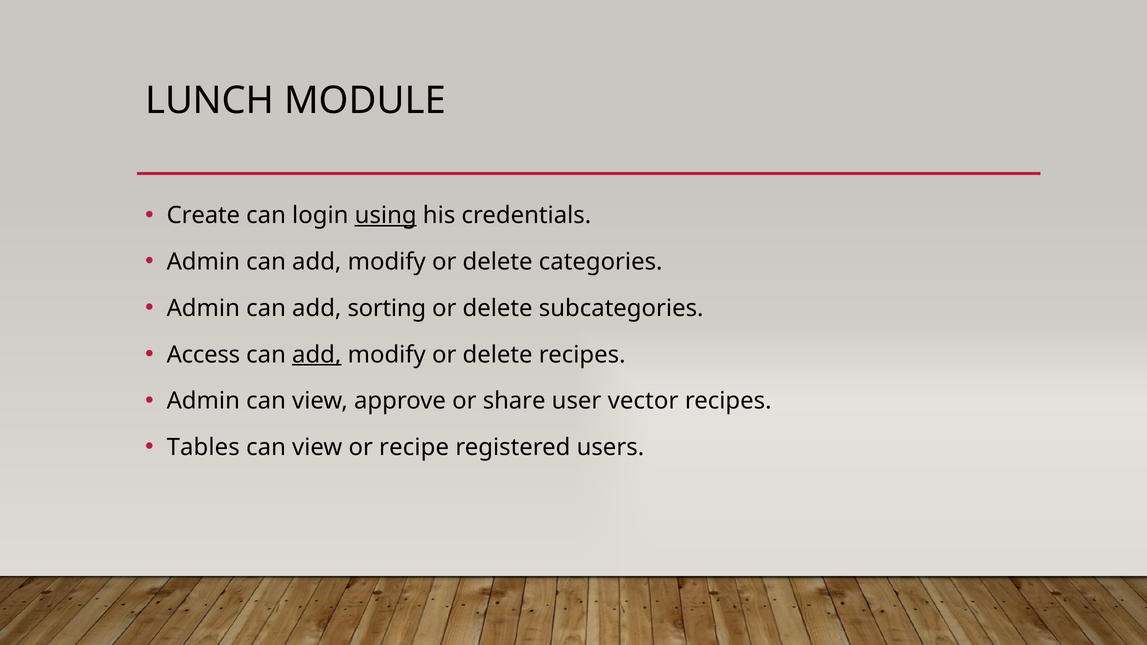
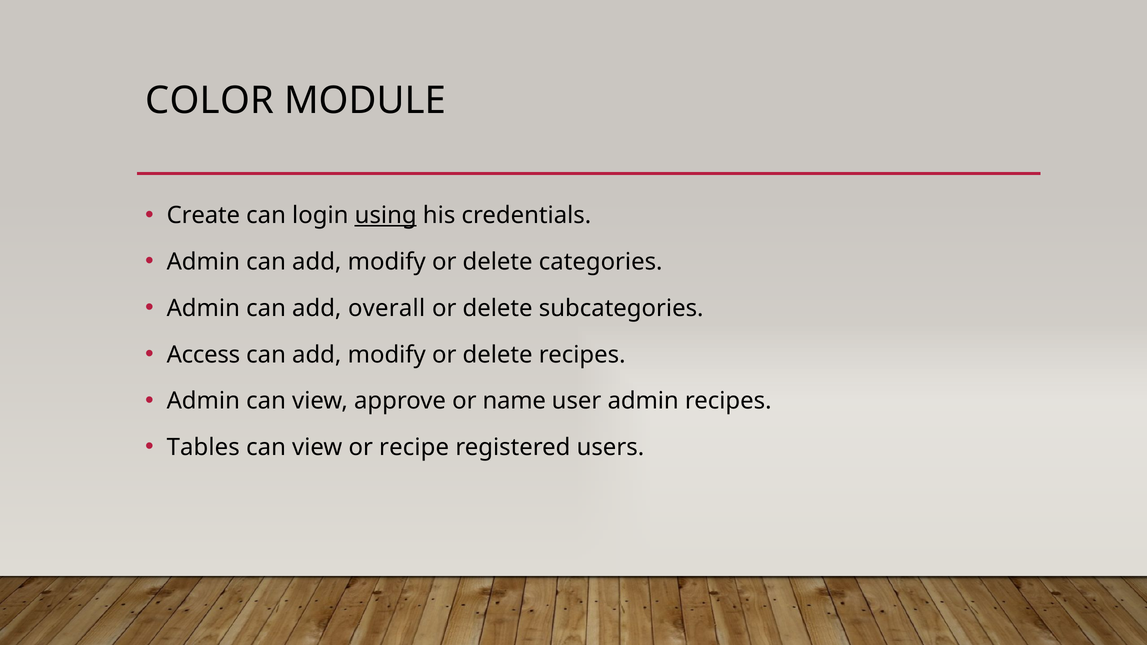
LUNCH: LUNCH -> COLOR
sorting: sorting -> overall
add at (317, 355) underline: present -> none
share: share -> name
user vector: vector -> admin
